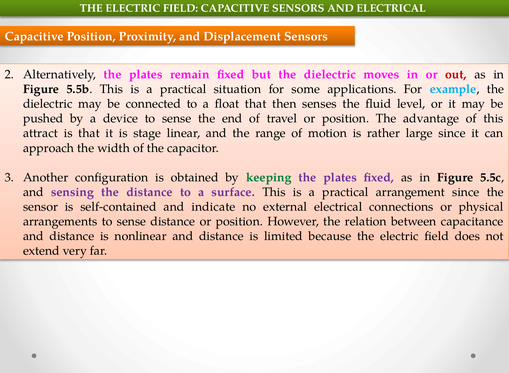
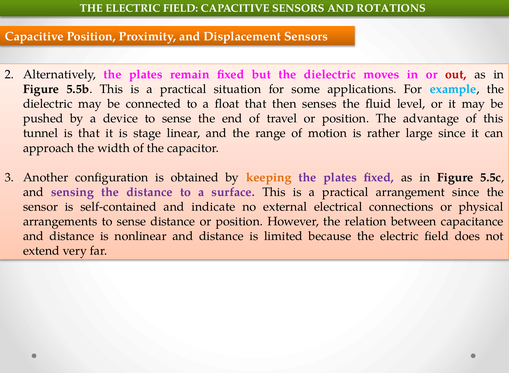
AND ELECTRICAL: ELECTRICAL -> ROTATIONS
attract: attract -> tunnel
keeping colour: green -> orange
